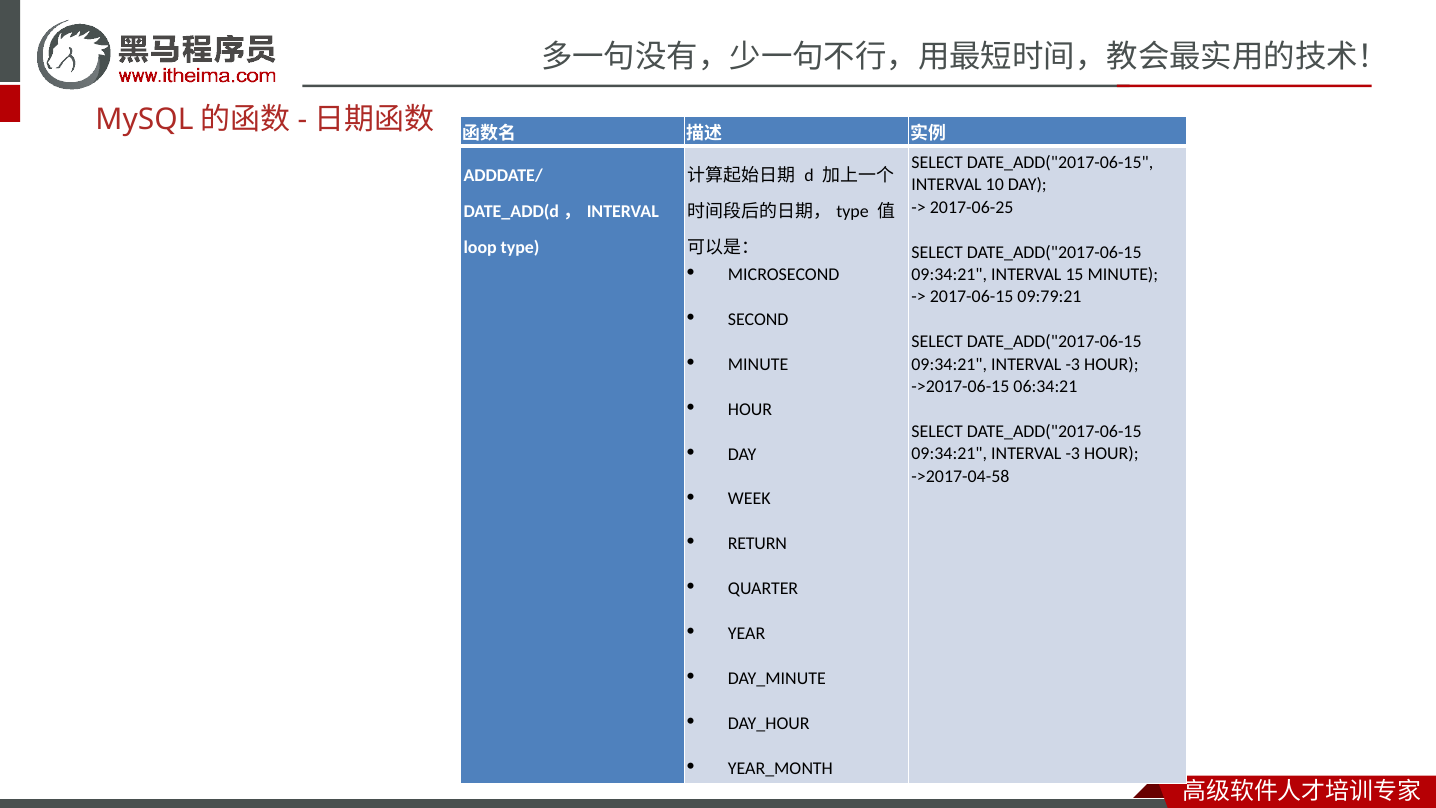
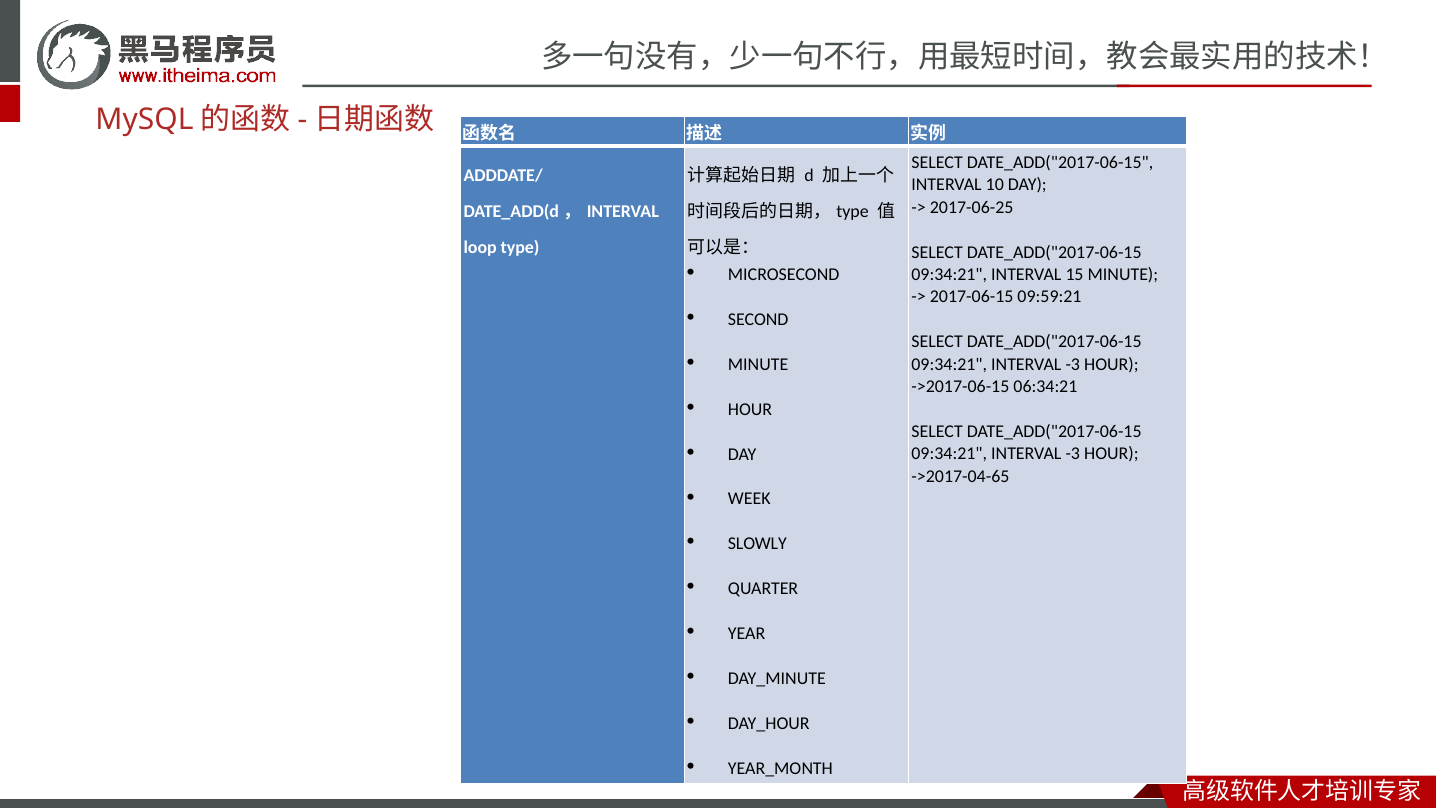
09:79:21: 09:79:21 -> 09:59:21
->2017-04-58: ->2017-04-58 -> ->2017-04-65
RETURN: RETURN -> SLOWLY
